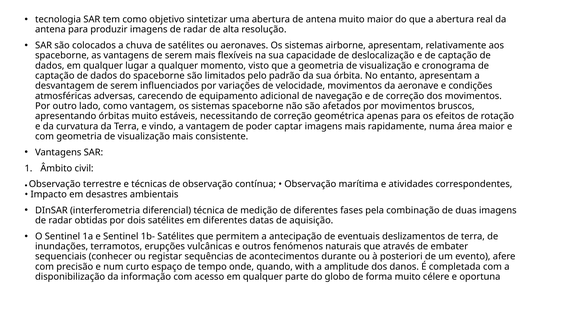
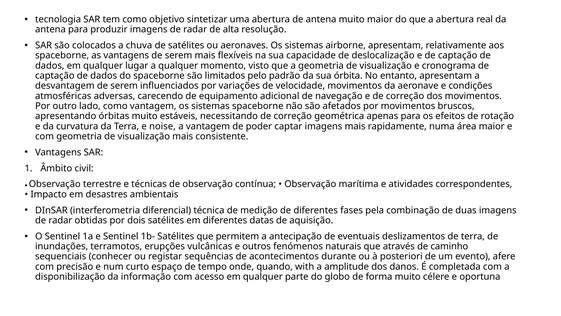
vindo: vindo -> noise
embater: embater -> caminho
